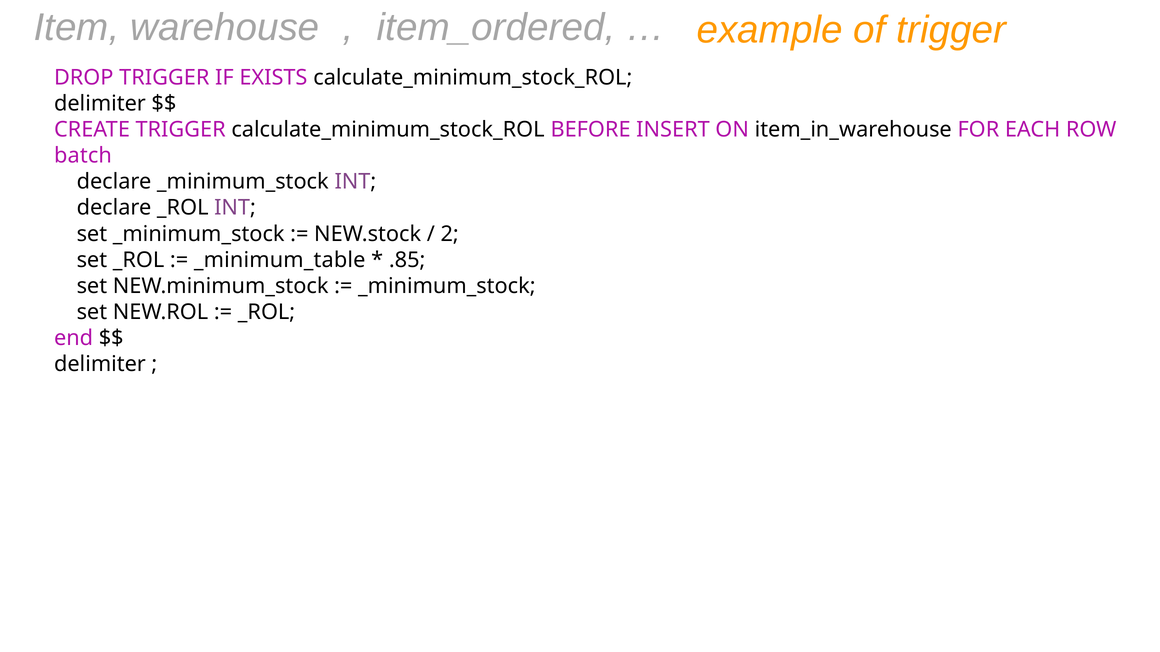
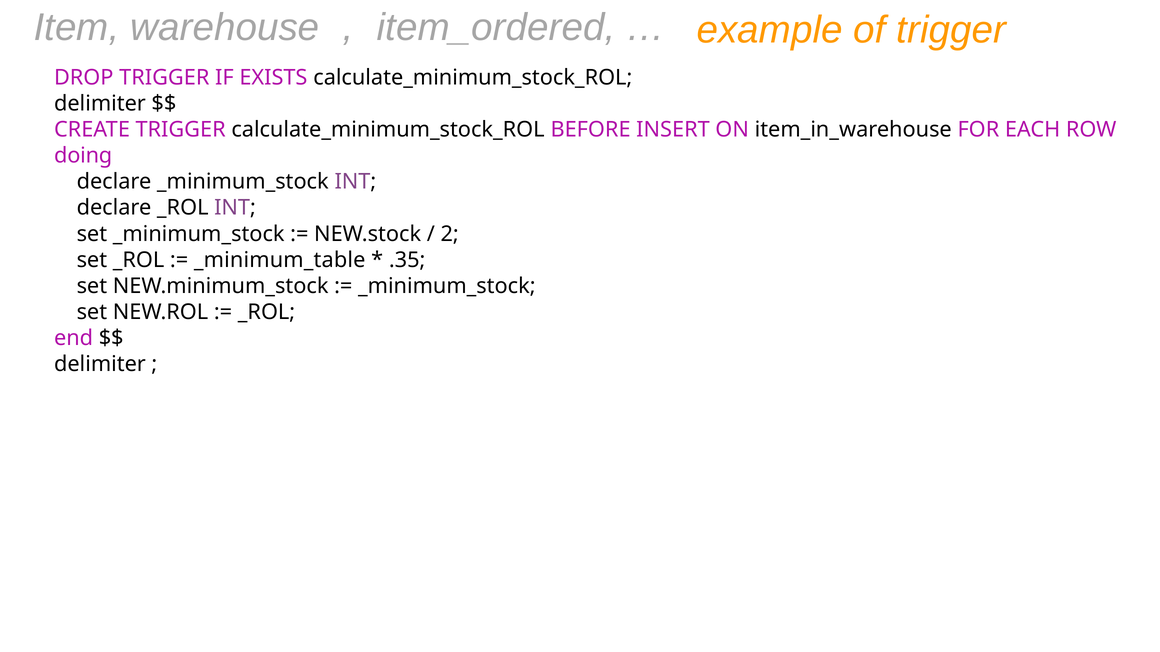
batch: batch -> doing
.85: .85 -> .35
